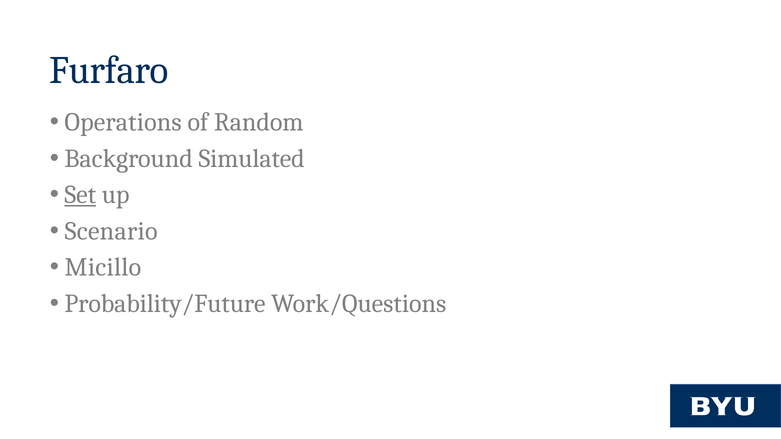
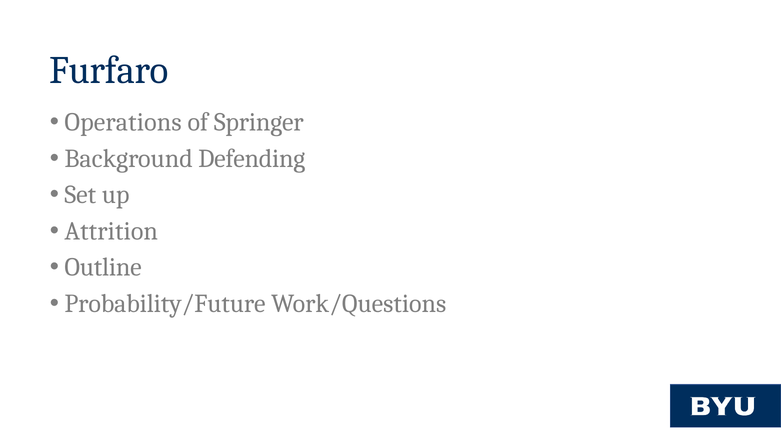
Random: Random -> Springer
Simulated: Simulated -> Defending
Set underline: present -> none
Scenario: Scenario -> Attrition
Micillo: Micillo -> Outline
